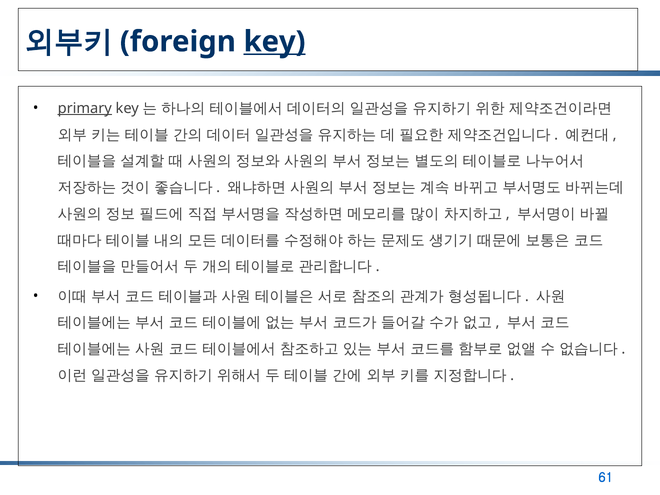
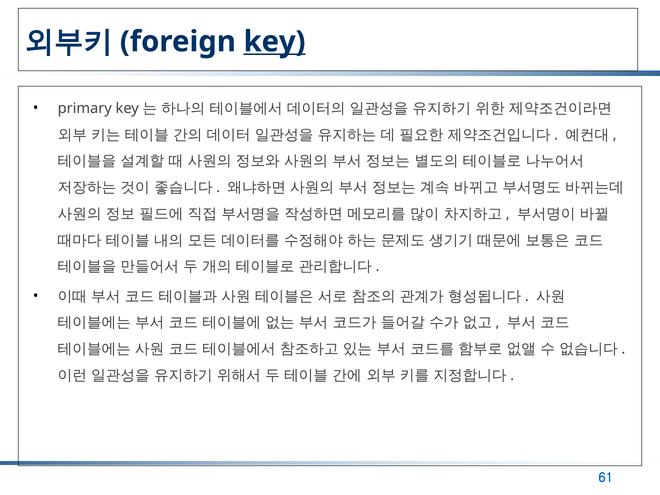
primary underline: present -> none
